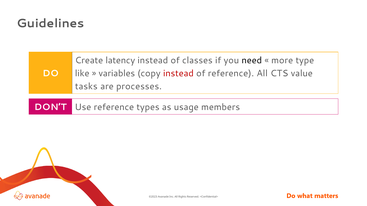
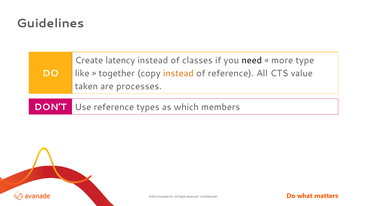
variables: variables -> together
instead at (178, 74) colour: red -> orange
tasks: tasks -> taken
usage: usage -> which
